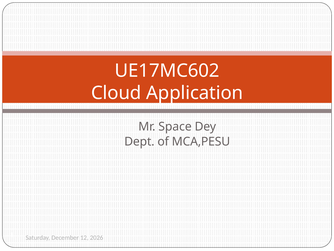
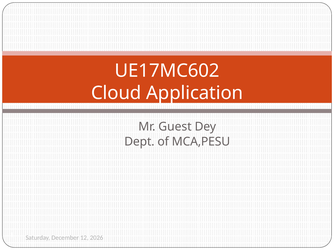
Space: Space -> Guest
